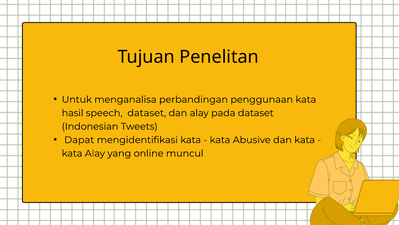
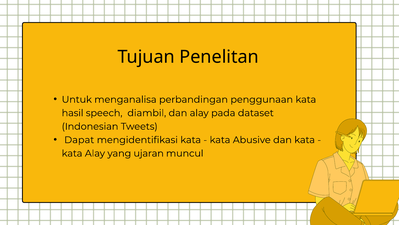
speech dataset: dataset -> diambil
online: online -> ujaran
